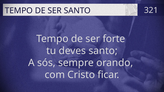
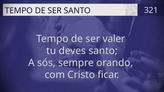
forte: forte -> valer
